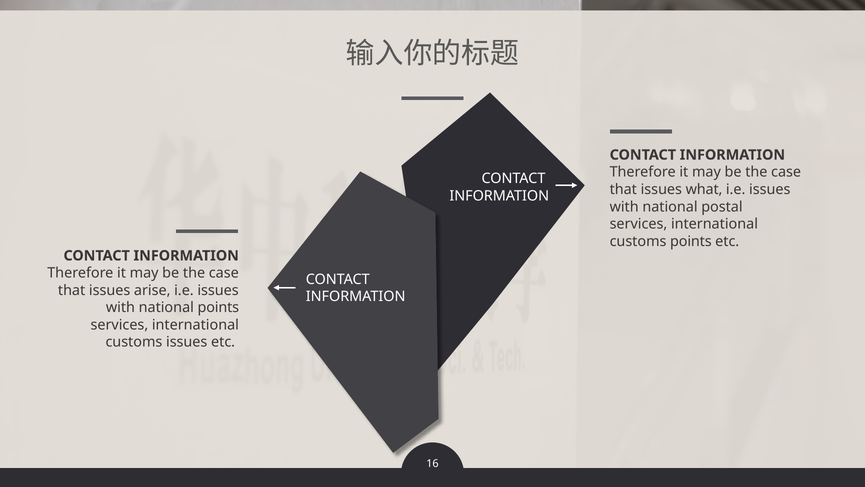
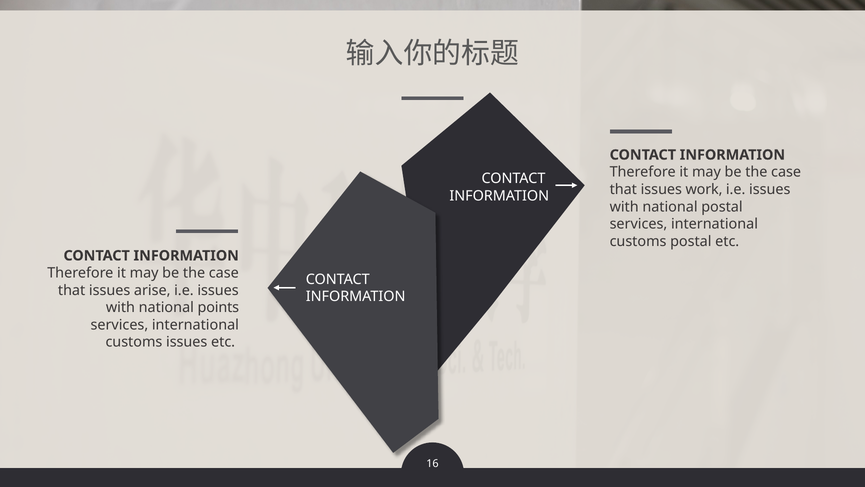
what: what -> work
customs points: points -> postal
